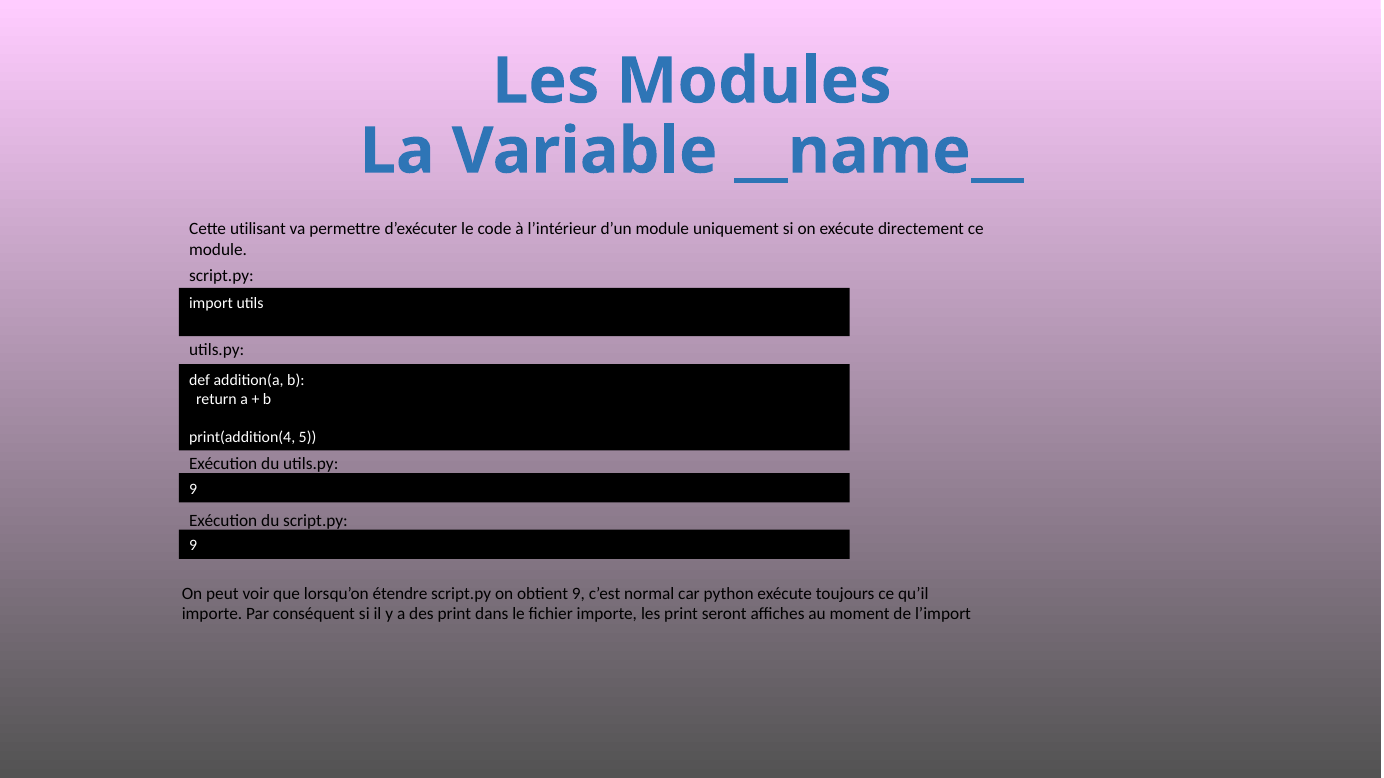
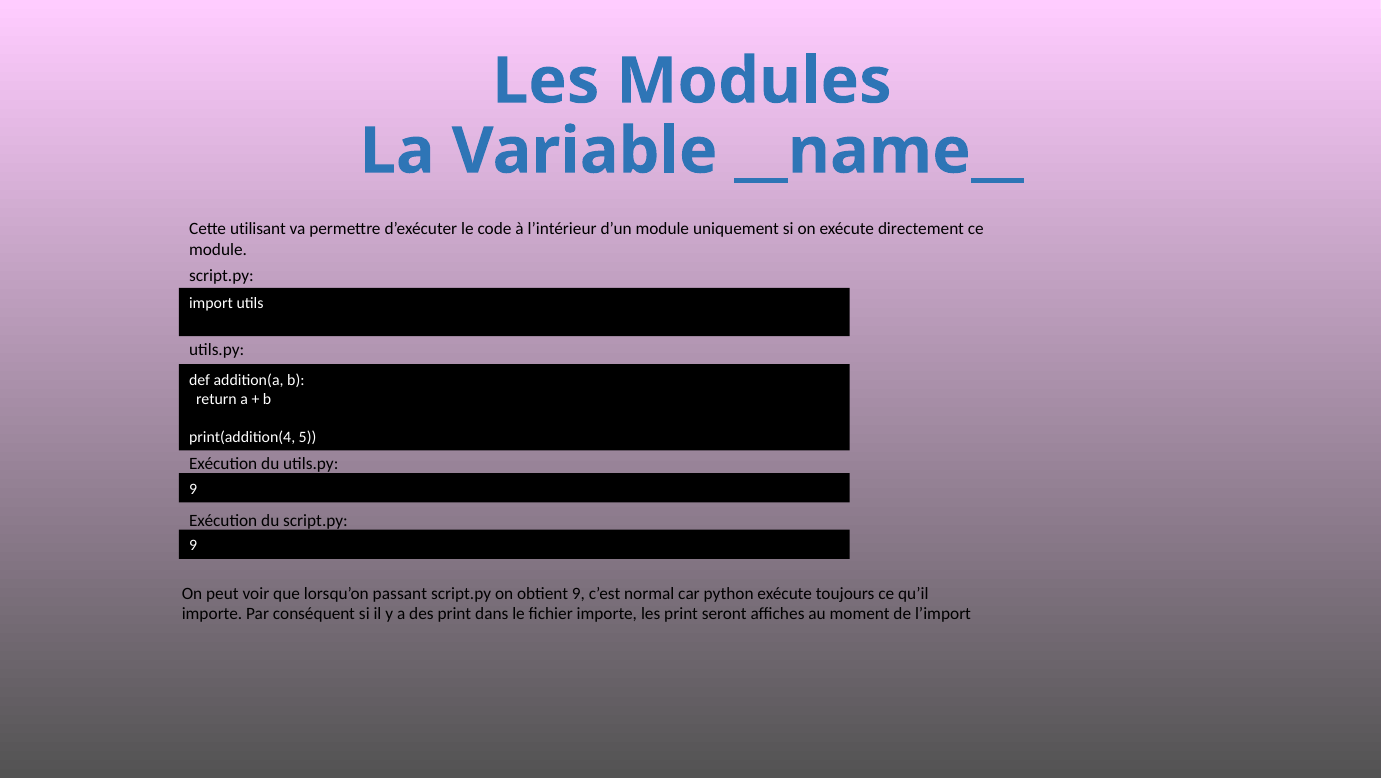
étendre: étendre -> passant
